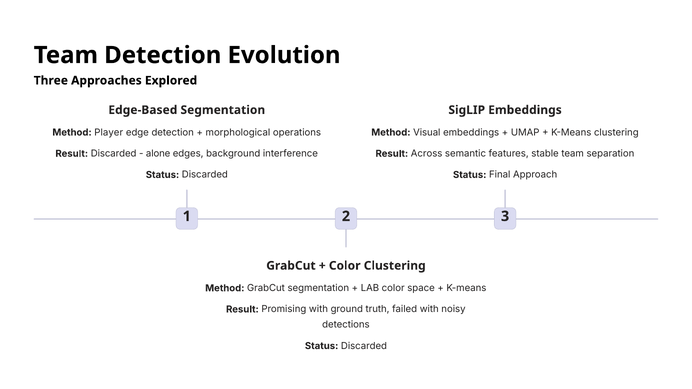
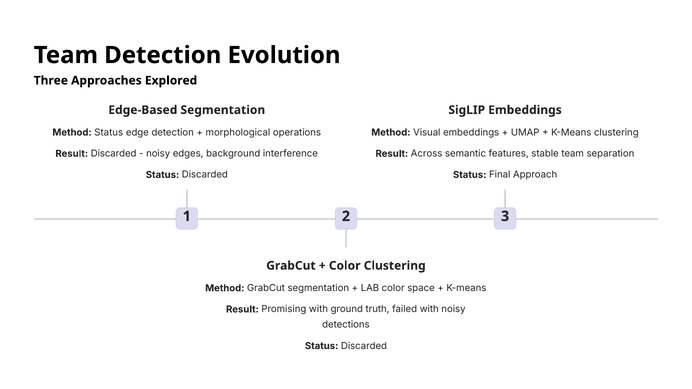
Method Player: Player -> Status
alone at (158, 154): alone -> noisy
